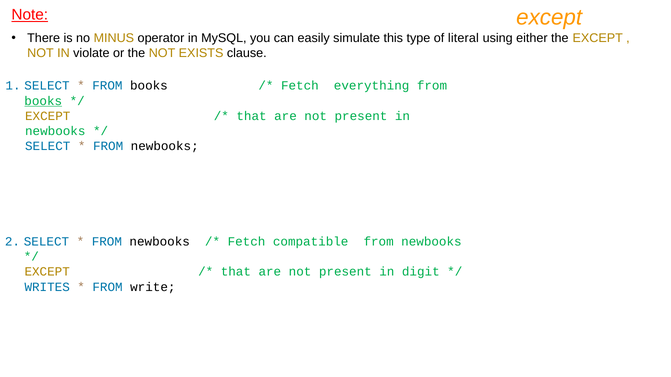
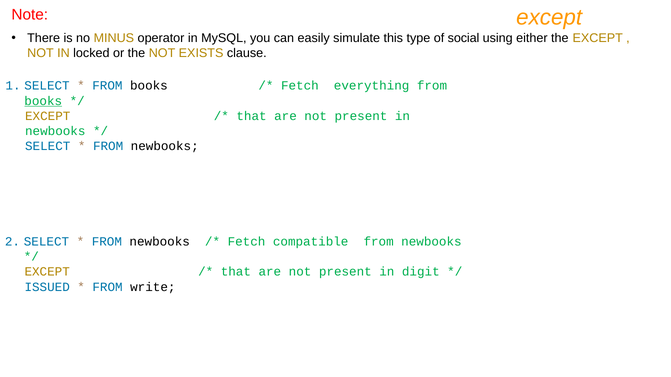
Note underline: present -> none
literal: literal -> social
violate: violate -> locked
WRITES: WRITES -> ISSUED
